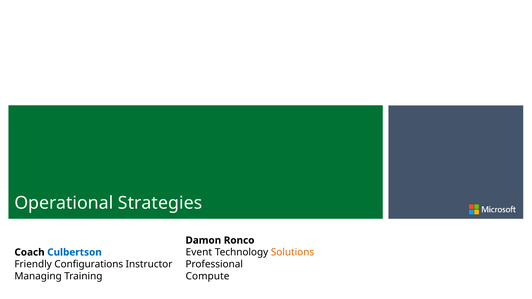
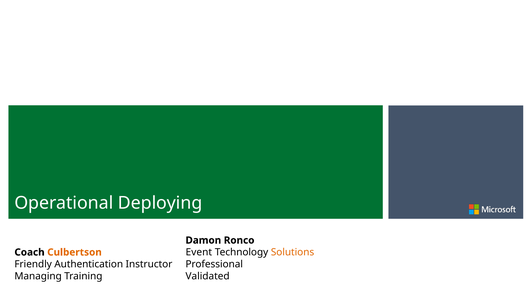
Strategies: Strategies -> Deploying
Culbertson colour: blue -> orange
Configurations: Configurations -> Authentication
Compute: Compute -> Validated
